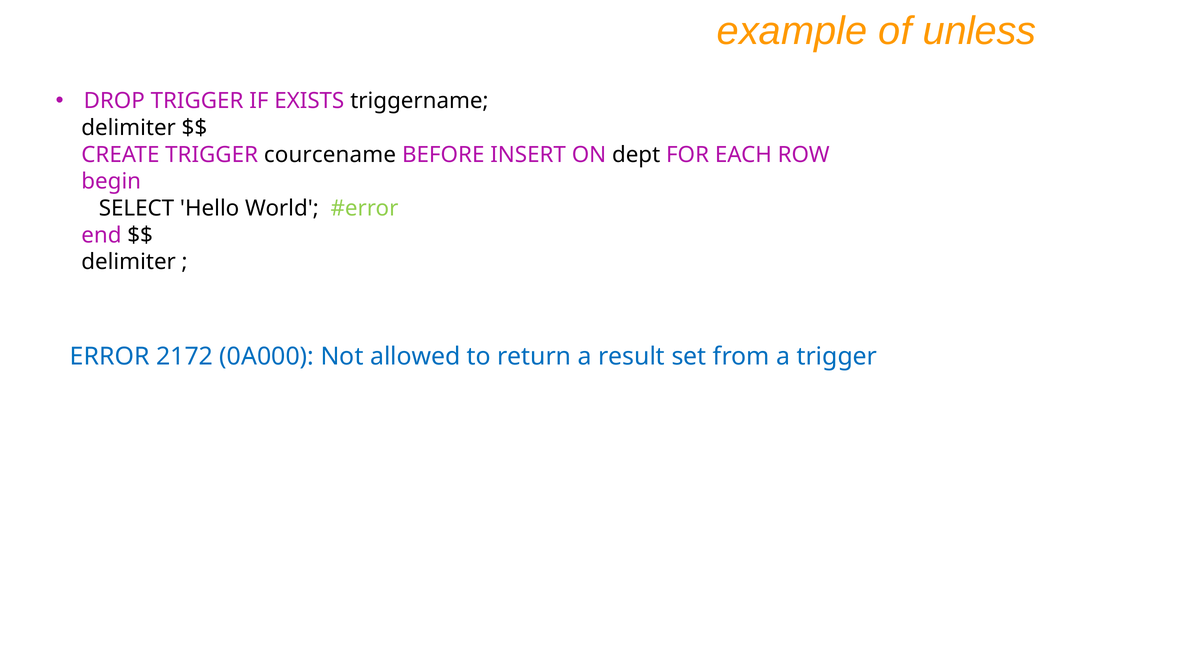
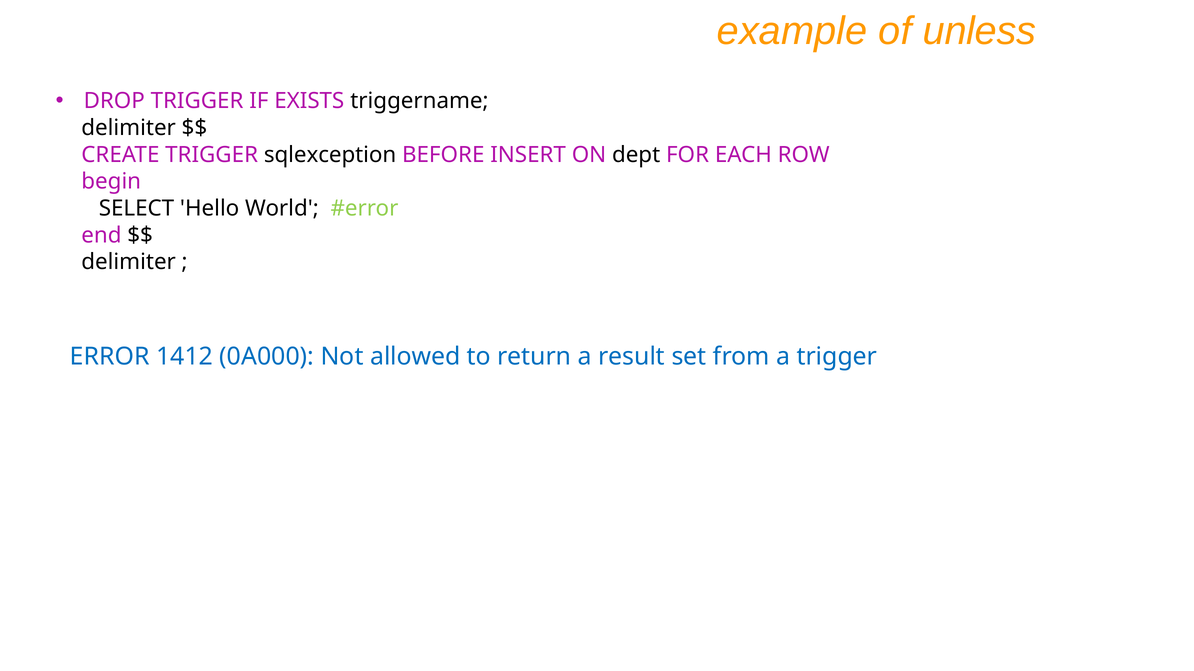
courcename: courcename -> sqlexception
2172: 2172 -> 1412
